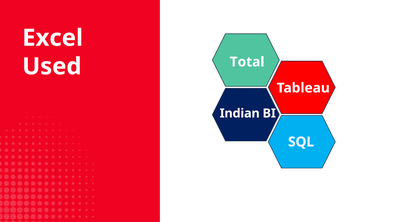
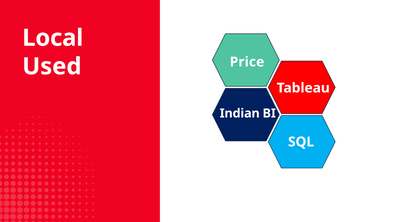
Excel: Excel -> Local
Total: Total -> Price
